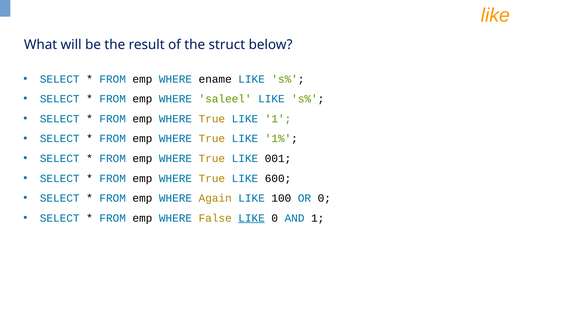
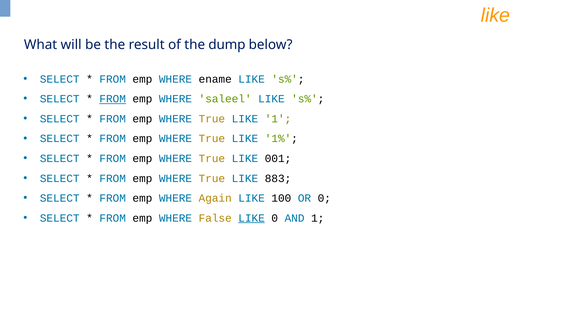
struct: struct -> dump
FROM at (113, 99) underline: none -> present
600: 600 -> 883
